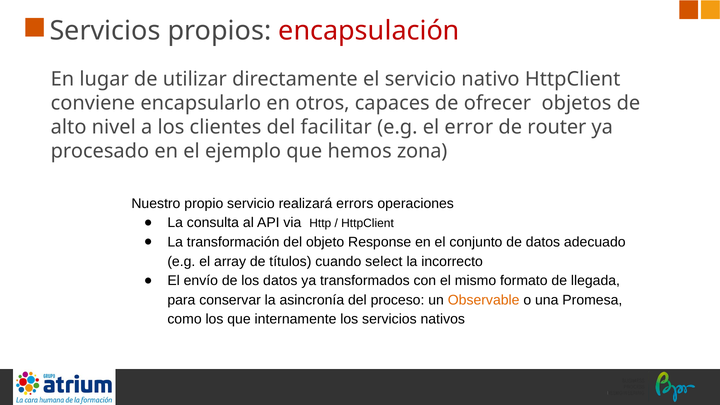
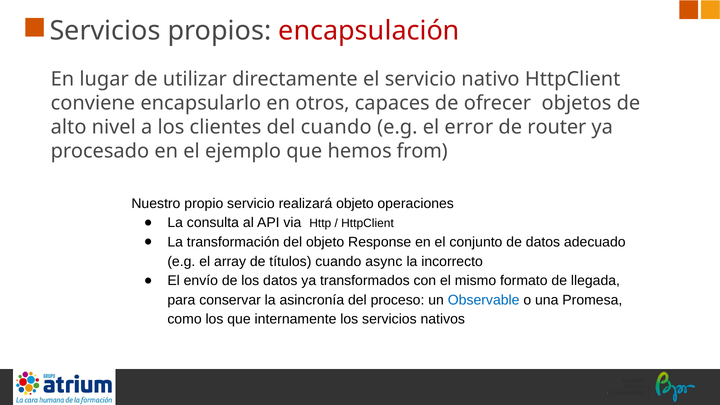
del facilitar: facilitar -> cuando
zona: zona -> from
realizará errors: errors -> objeto
select: select -> async
Observable colour: orange -> blue
